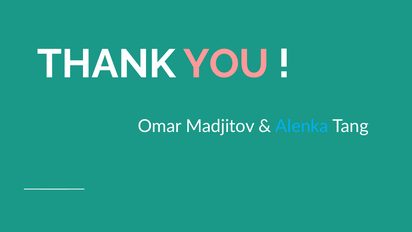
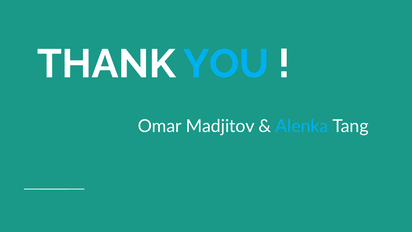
YOU colour: pink -> light blue
